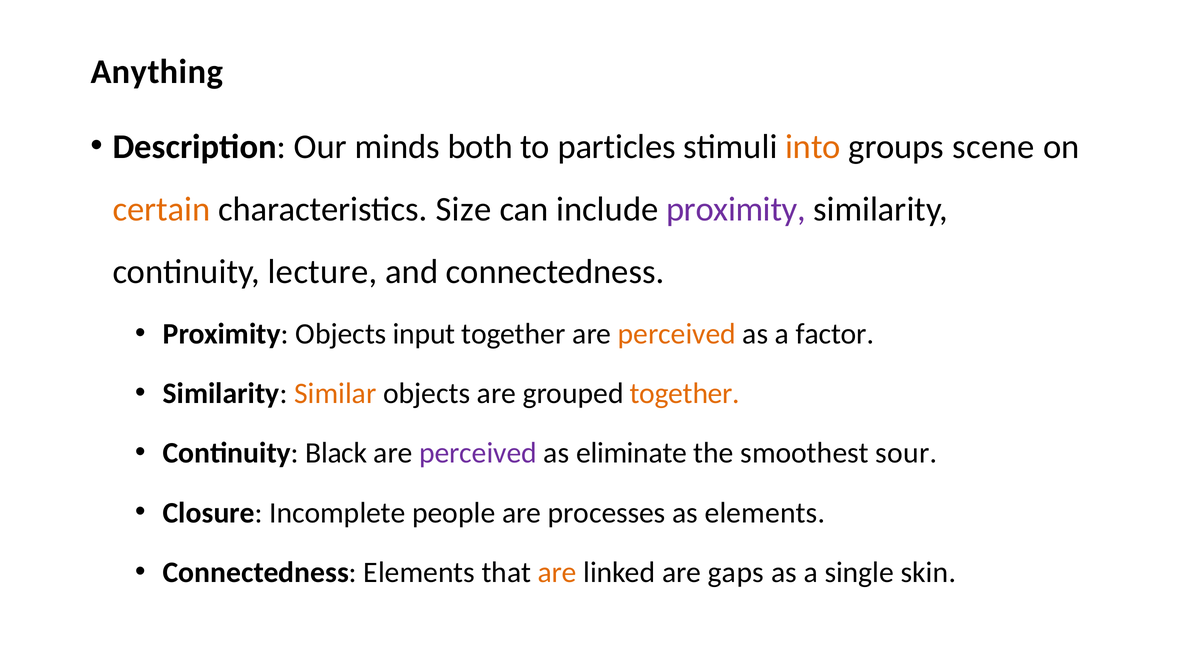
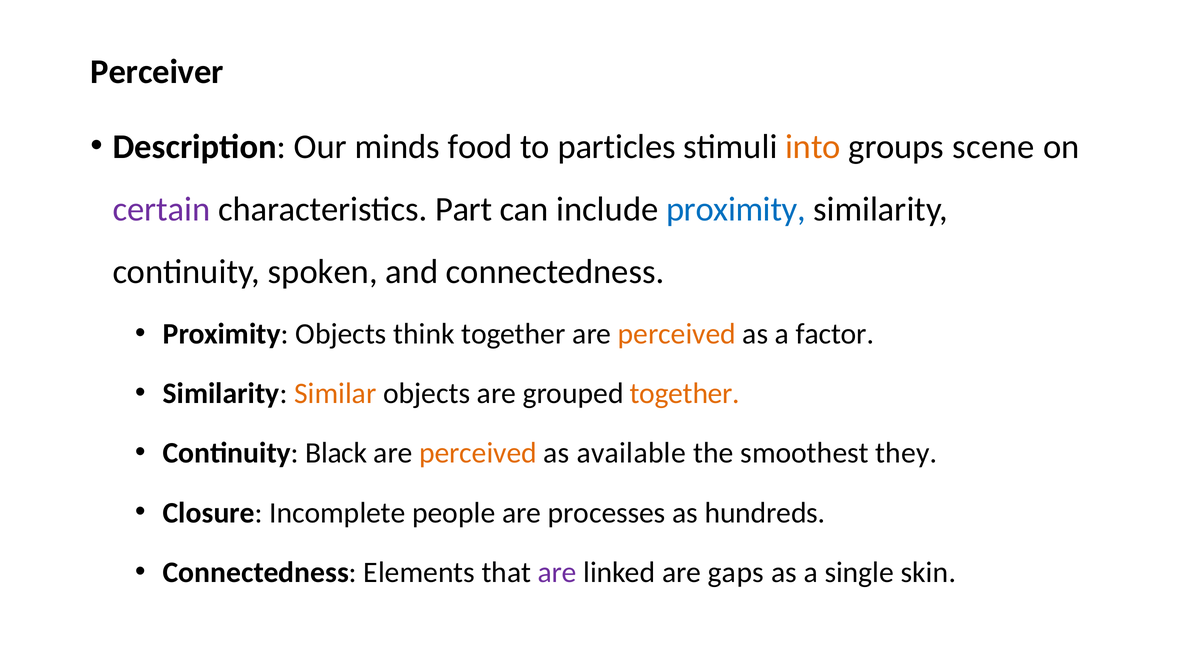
Anything: Anything -> Perceiver
both: both -> food
certain colour: orange -> purple
Size: Size -> Part
proximity at (736, 209) colour: purple -> blue
lecture: lecture -> spoken
input: input -> think
perceived at (478, 453) colour: purple -> orange
eliminate: eliminate -> available
sour: sour -> they
as elements: elements -> hundreds
are at (557, 572) colour: orange -> purple
